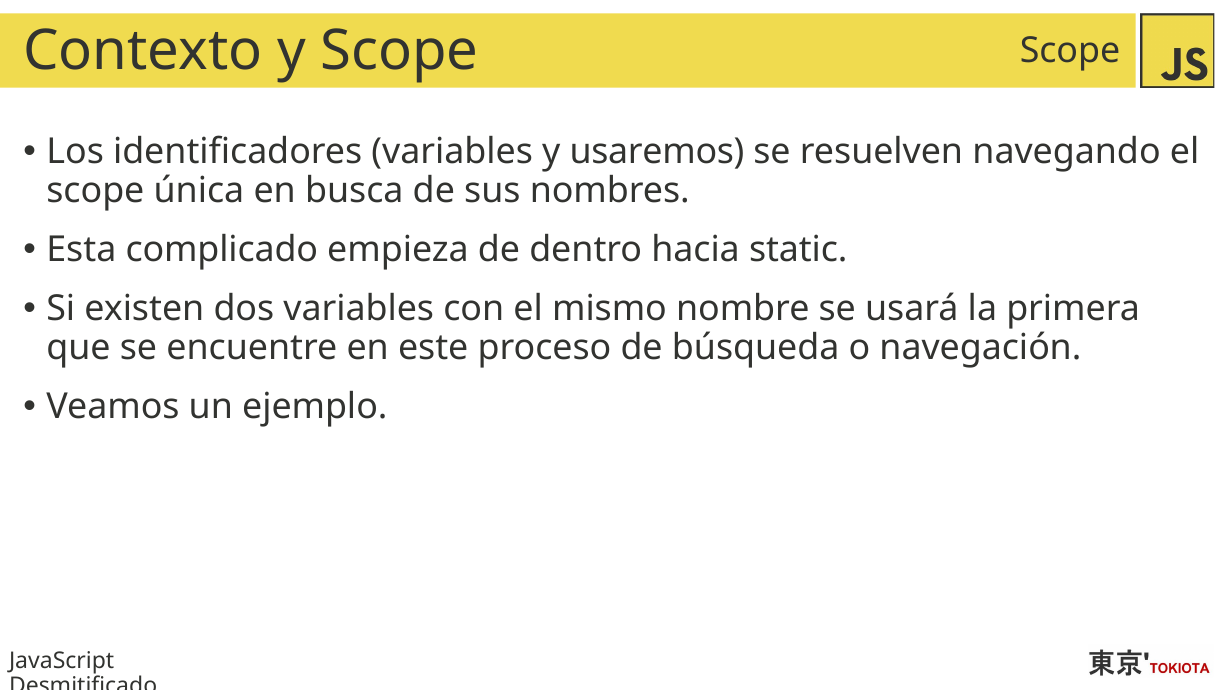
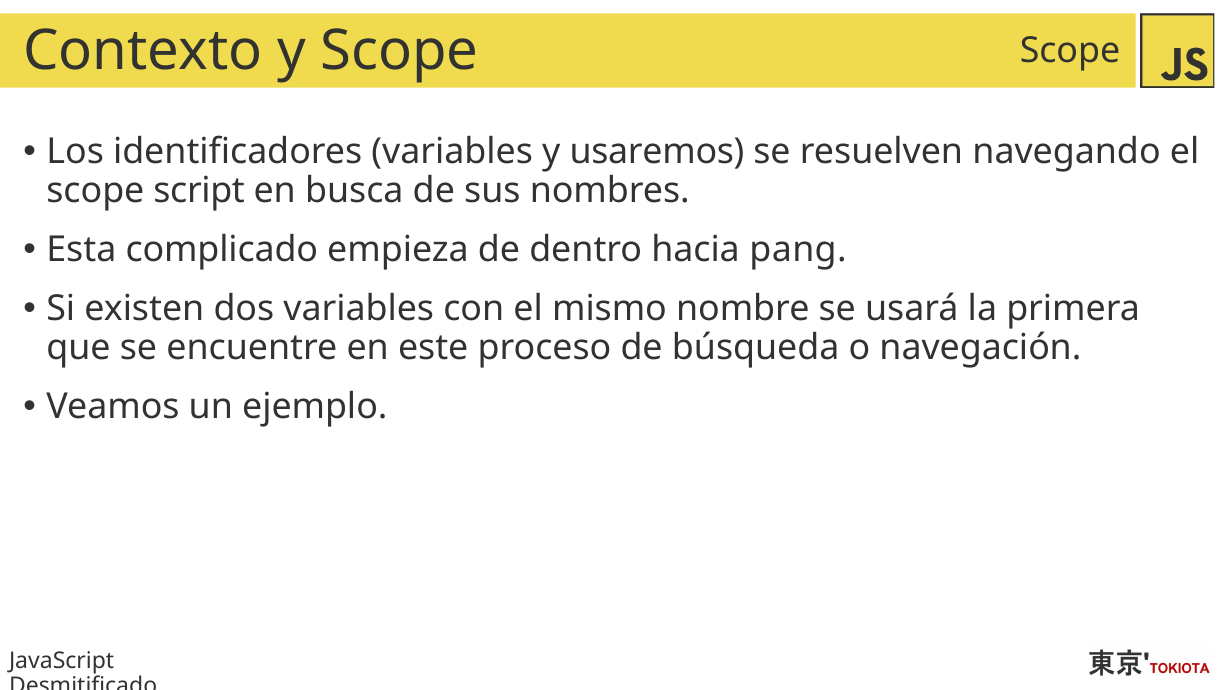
única: única -> script
static: static -> pang
